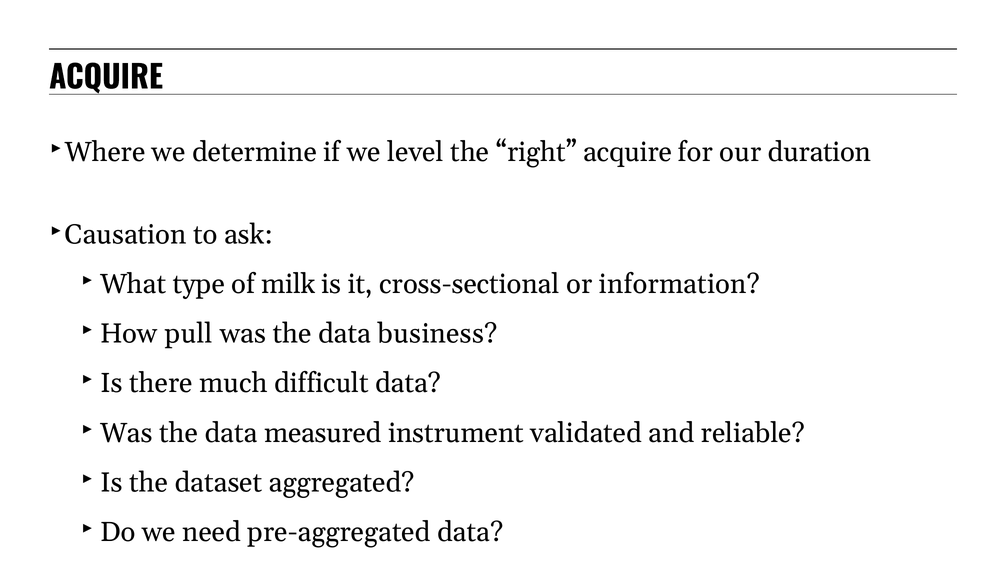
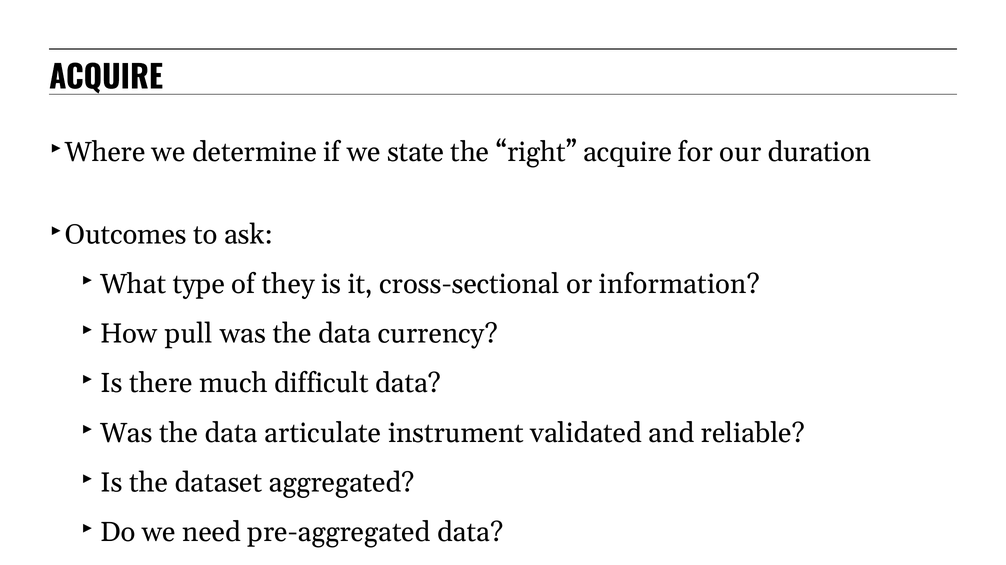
level: level -> state
Causation: Causation -> Outcomes
milk: milk -> they
business: business -> currency
measured: measured -> articulate
